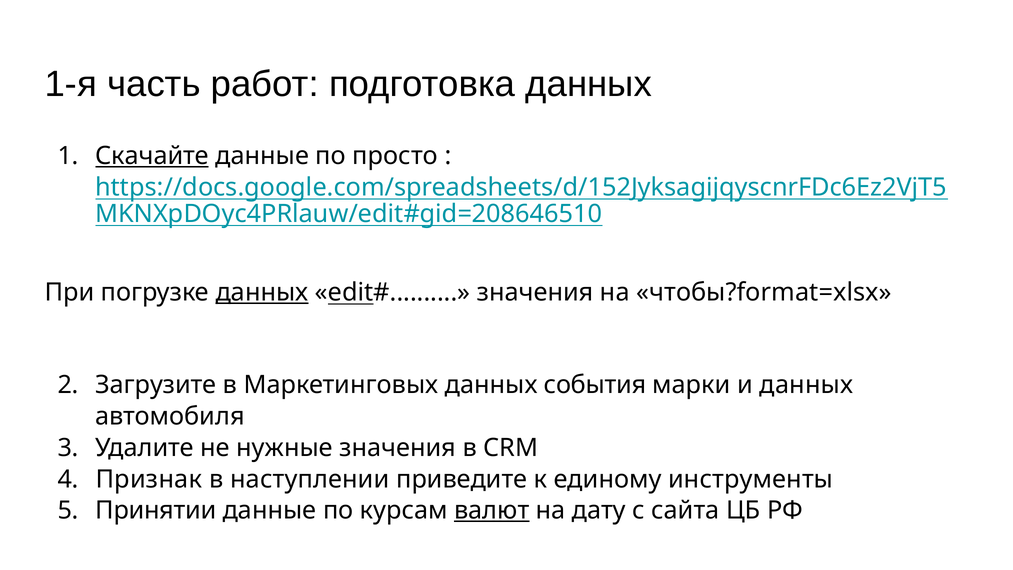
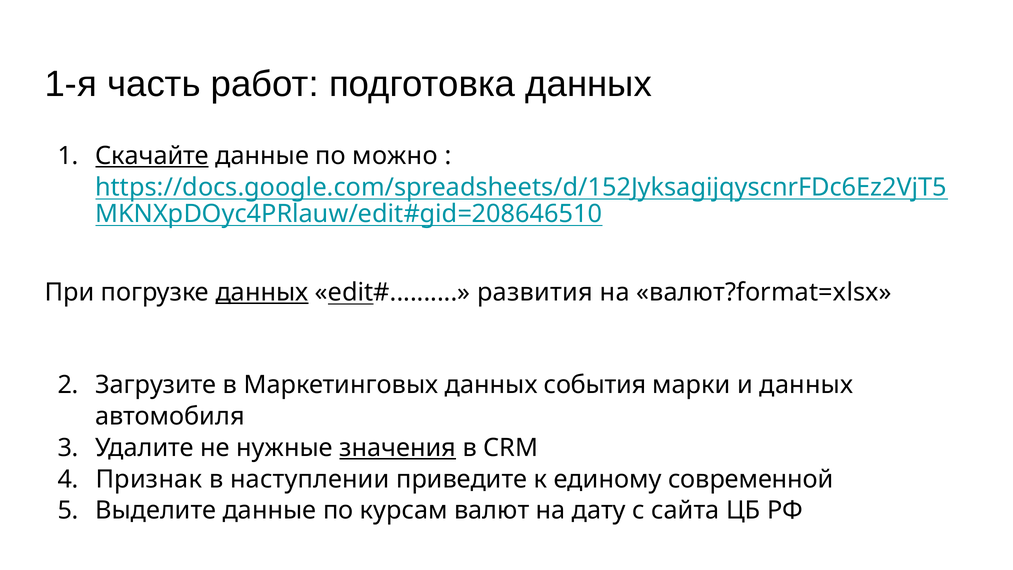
просто: просто -> можно
значения at (535, 292): значения -> развития
чтобы?format=xlsx: чтобы?format=xlsx -> валют?format=xlsx
значения at (398, 448) underline: none -> present
инструменты: инструменты -> современной
Принятии: Принятии -> Выделите
валют underline: present -> none
